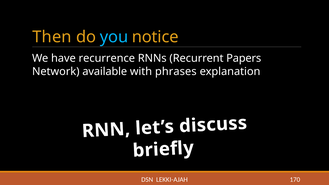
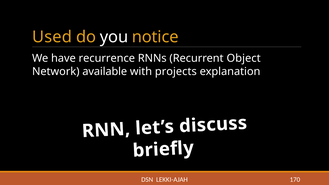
Then: Then -> Used
you colour: light blue -> white
Papers: Papers -> Object
phrases: phrases -> projects
